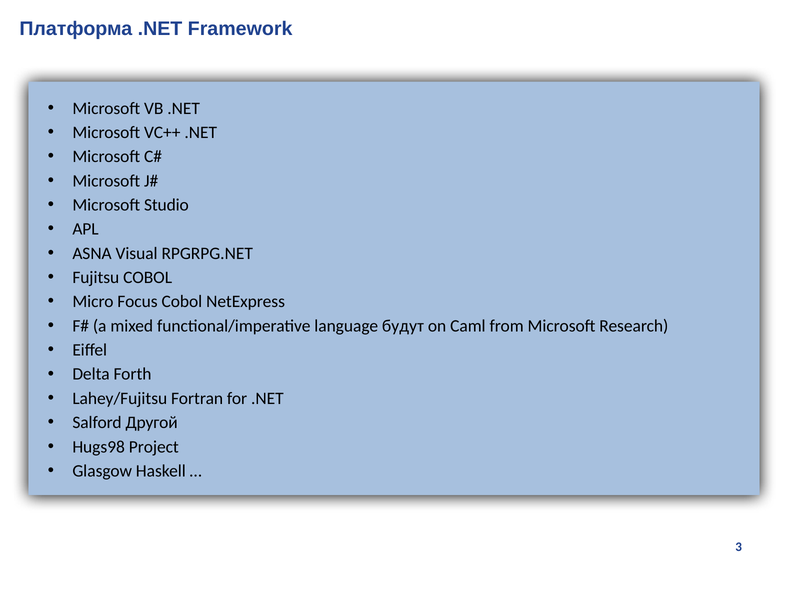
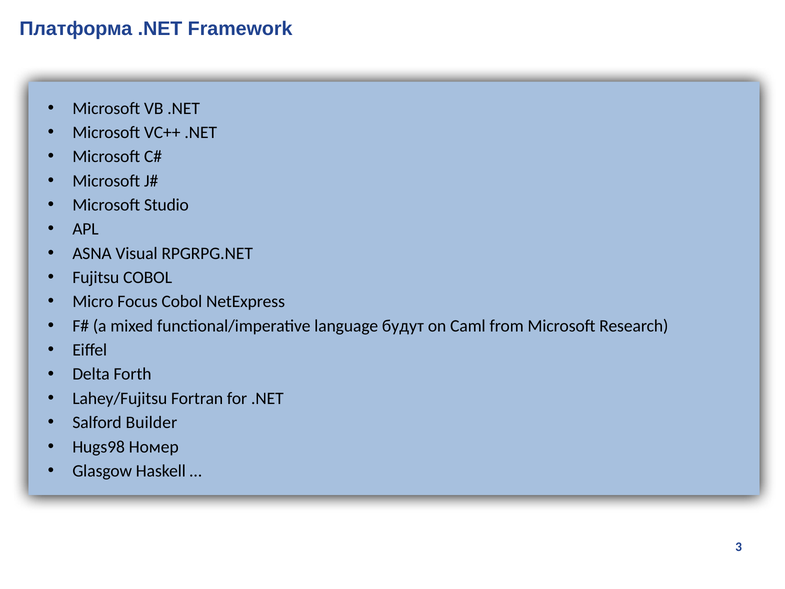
Другой: Другой -> Builder
Project: Project -> Номер
